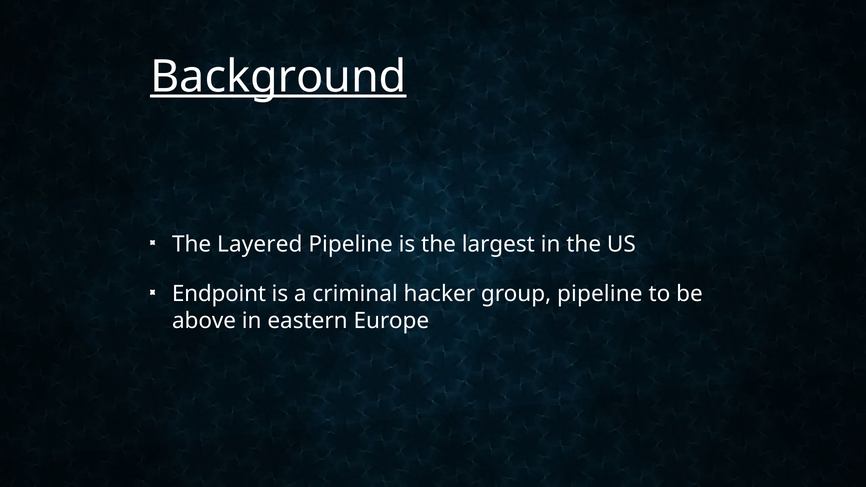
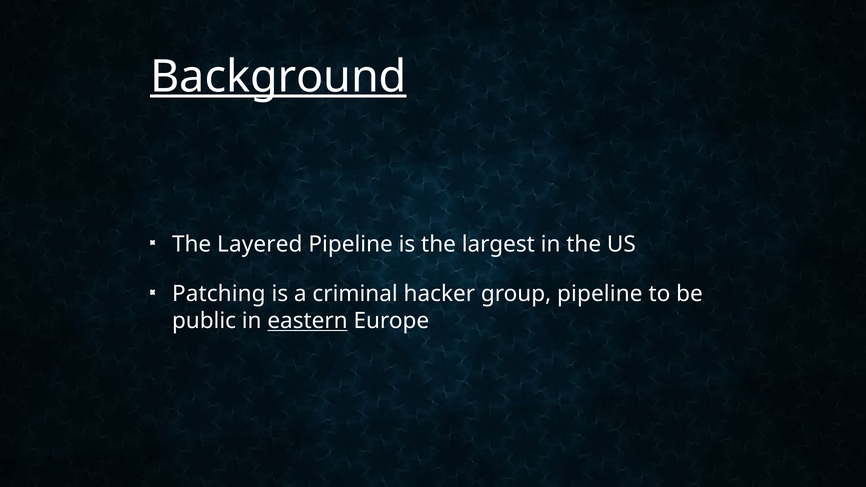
Endpoint: Endpoint -> Patching
above: above -> public
eastern underline: none -> present
